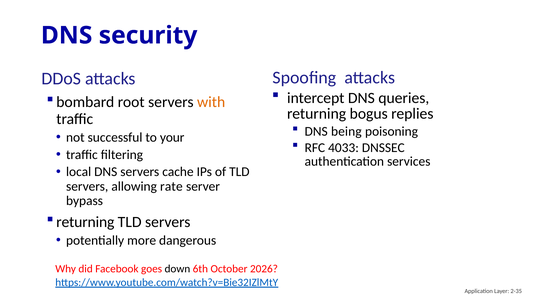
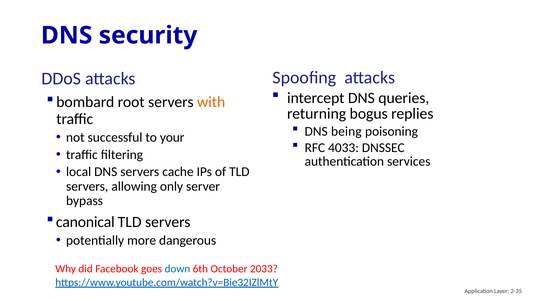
rate: rate -> only
returning at (85, 222): returning -> canonical
down colour: black -> blue
2026: 2026 -> 2033
